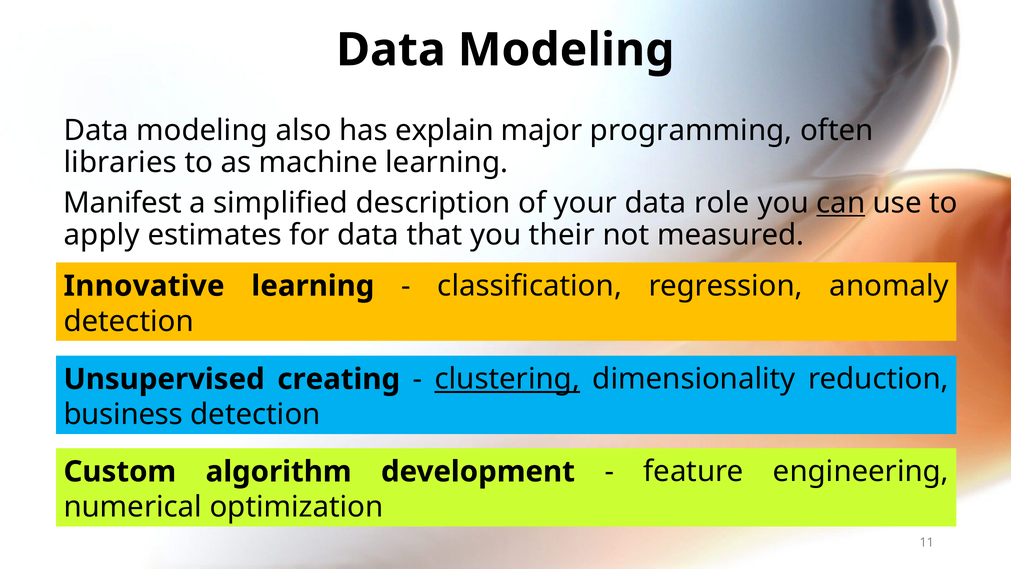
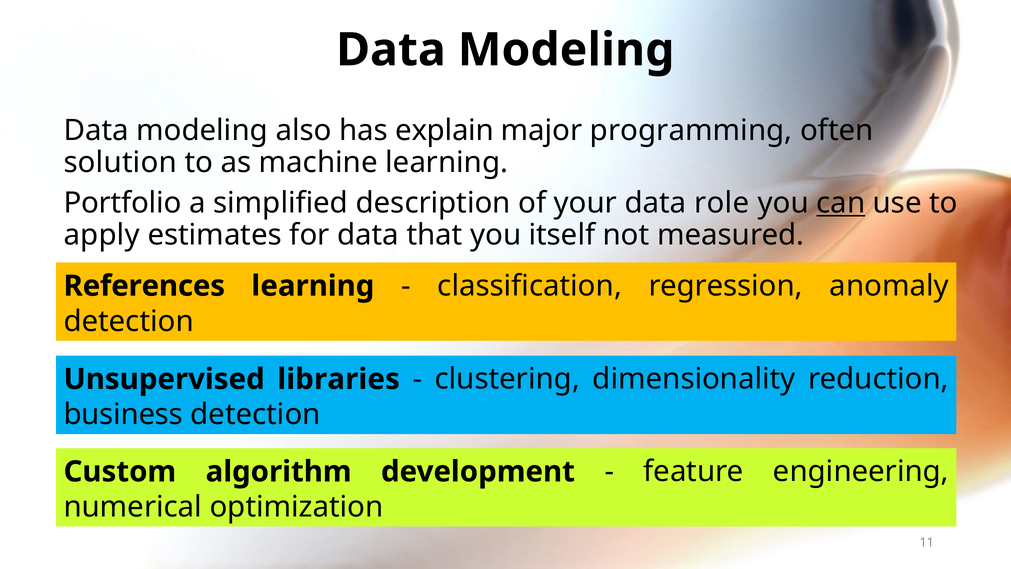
libraries: libraries -> solution
Manifest: Manifest -> Portfolio
their: their -> itself
Innovative: Innovative -> References
creating: creating -> libraries
clustering underline: present -> none
